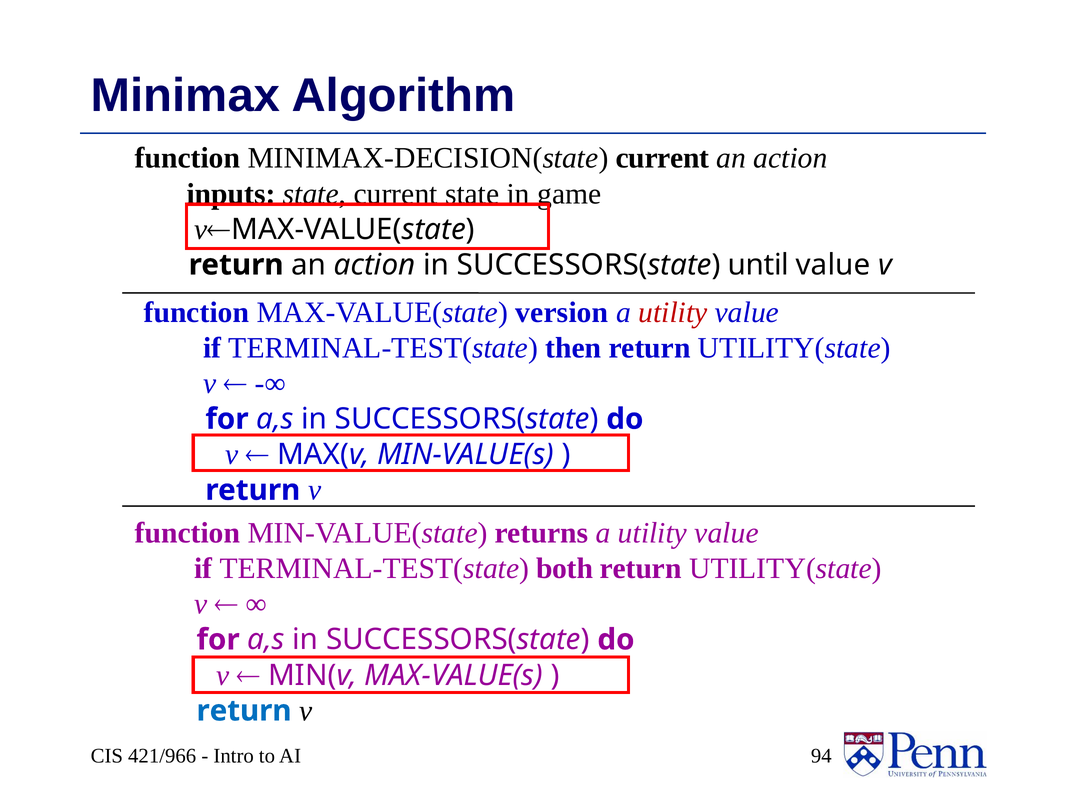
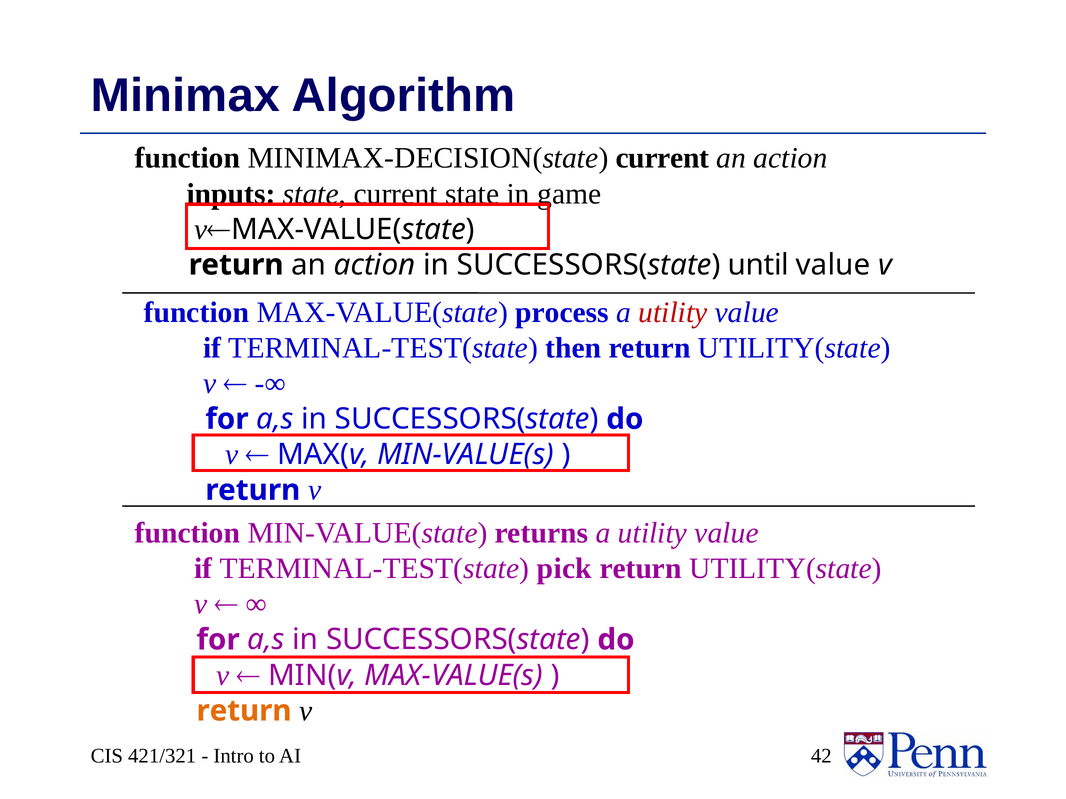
version: version -> process
both: both -> pick
return at (244, 711) colour: blue -> orange
421/966: 421/966 -> 421/321
94: 94 -> 42
